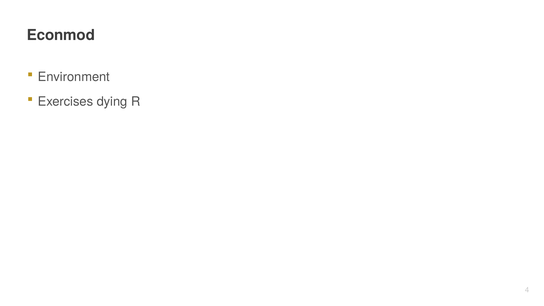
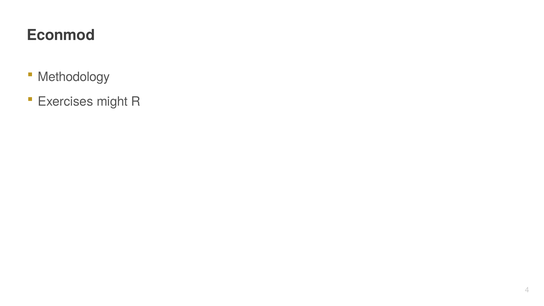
Environment: Environment -> Methodology
dying: dying -> might
